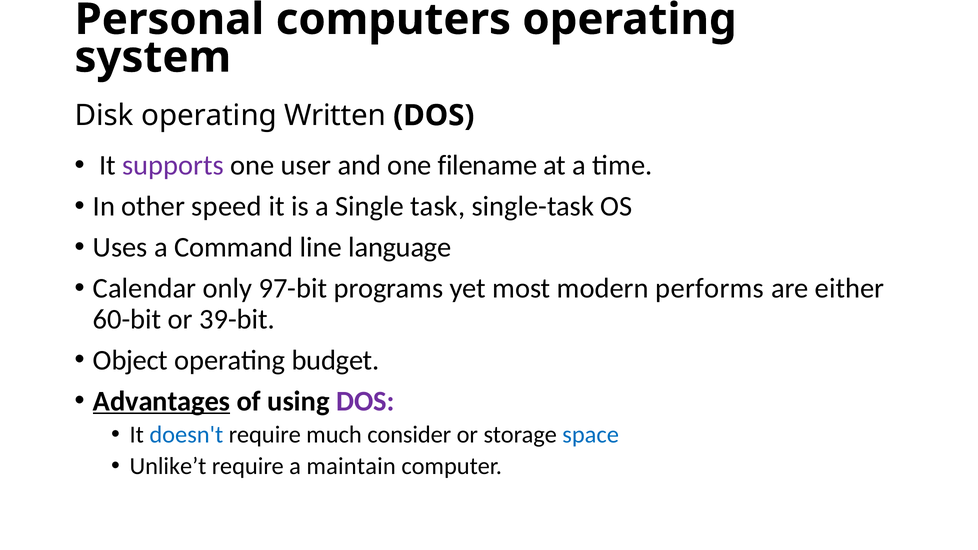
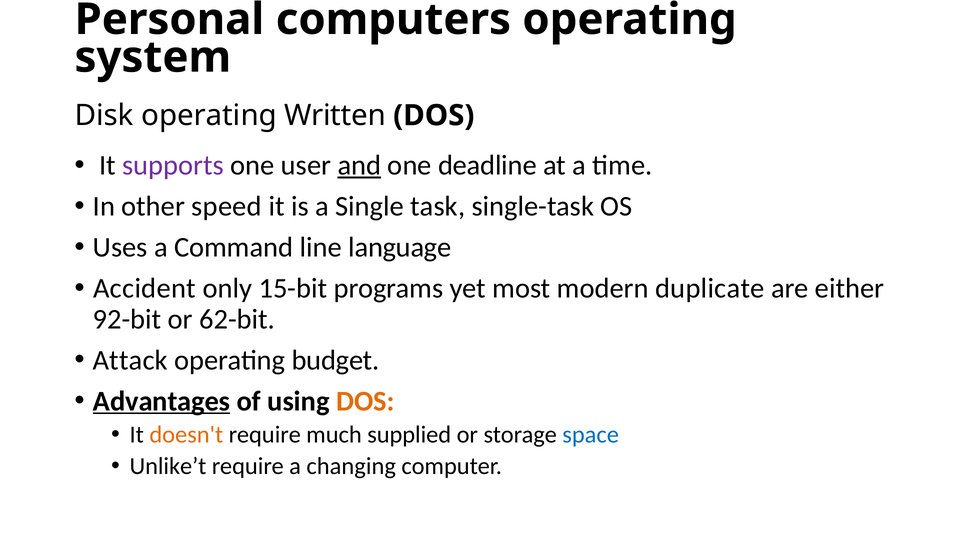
and underline: none -> present
filename: filename -> deadline
Calendar: Calendar -> Accident
97-bit: 97-bit -> 15-bit
performs: performs -> duplicate
60-bit: 60-bit -> 92-bit
39-bit: 39-bit -> 62-bit
Object: Object -> Attack
DOS at (365, 401) colour: purple -> orange
doesn't colour: blue -> orange
consider: consider -> supplied
maintain: maintain -> changing
